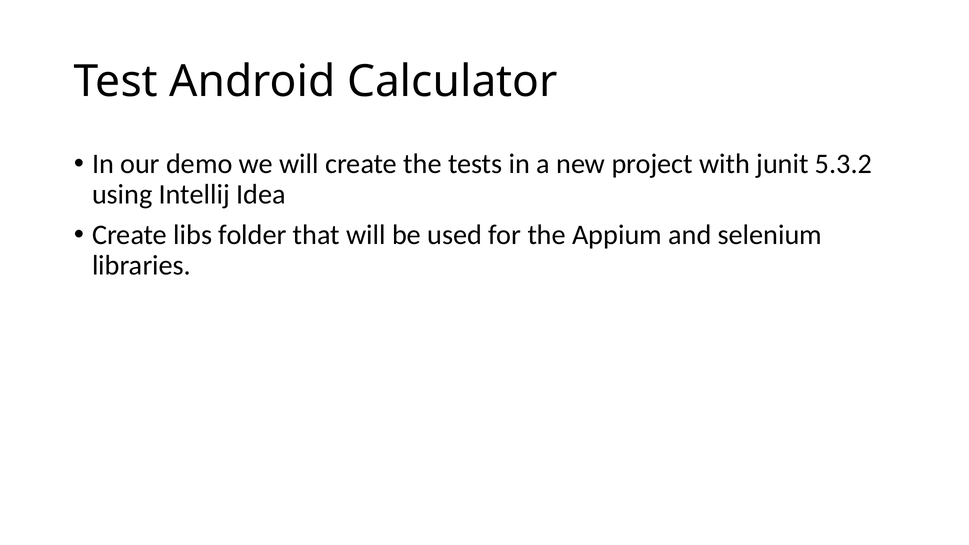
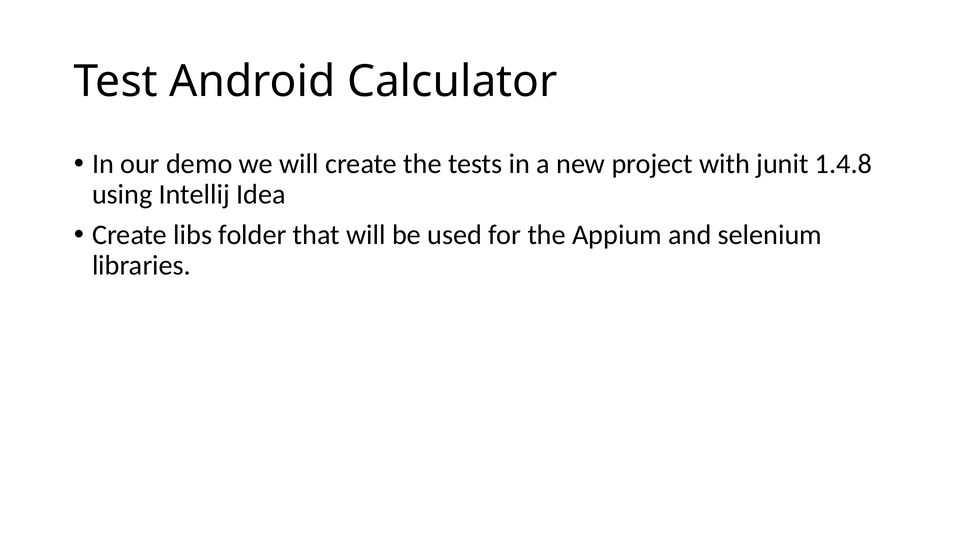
5.3.2: 5.3.2 -> 1.4.8
